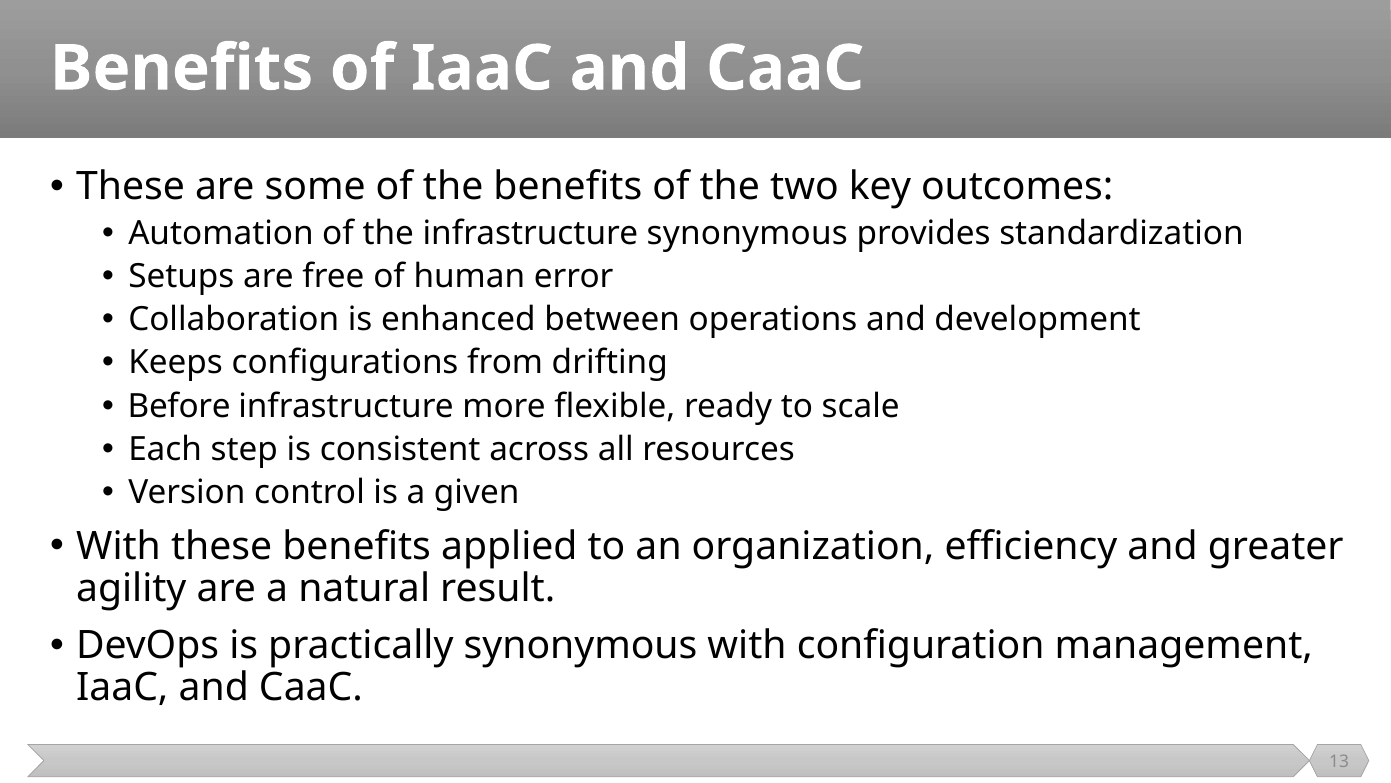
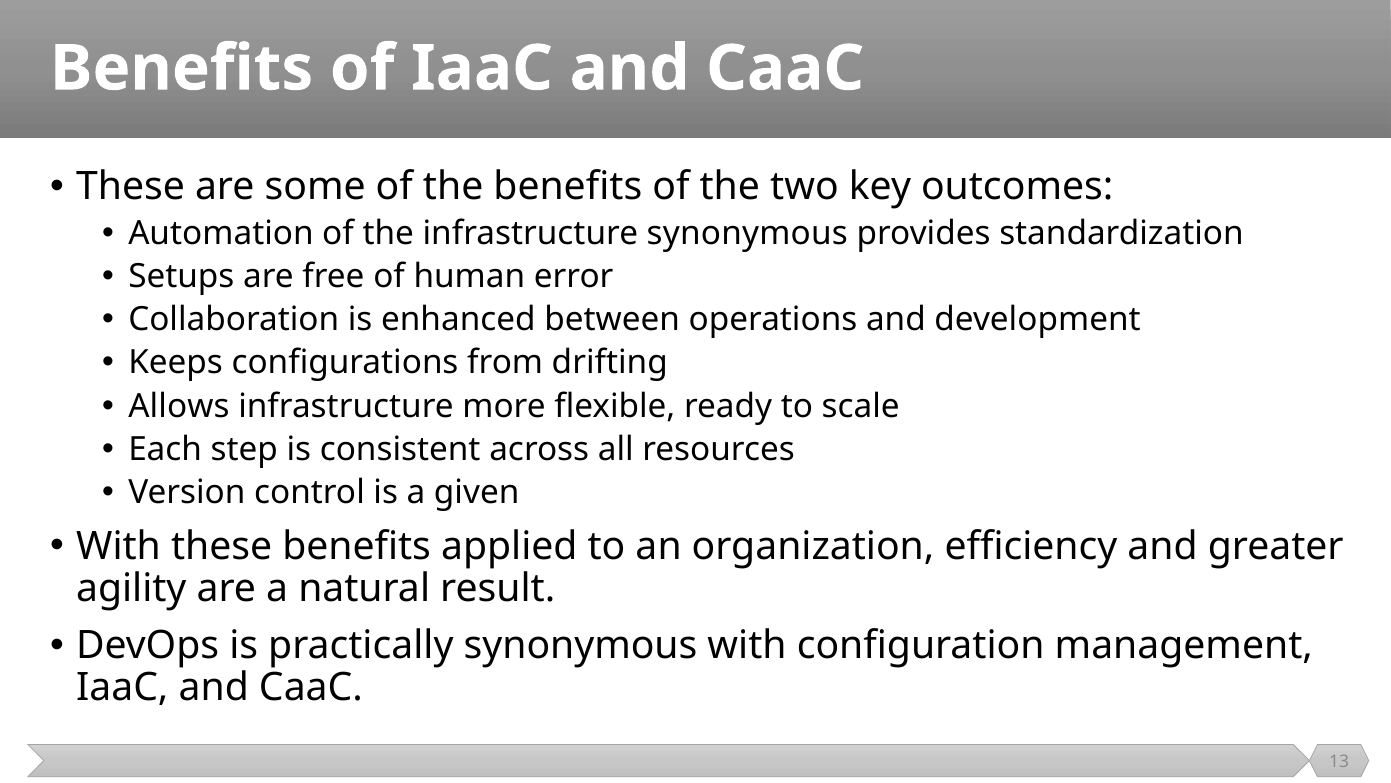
Before: Before -> Allows
